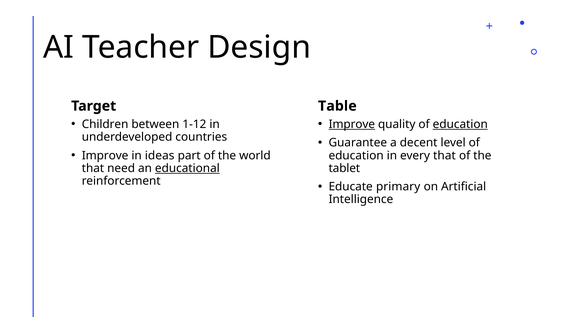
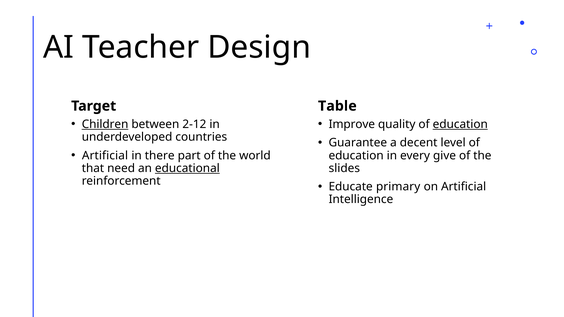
Children underline: none -> present
1-12: 1-12 -> 2-12
Improve at (352, 124) underline: present -> none
Improve at (105, 156): Improve -> Artificial
ideas: ideas -> there
every that: that -> give
tablet: tablet -> slides
